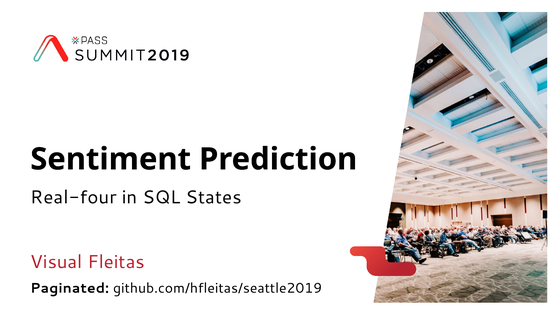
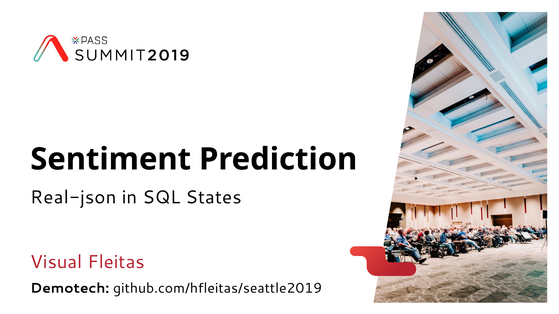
Real-four: Real-four -> Real-json
Paginated: Paginated -> Demotech
